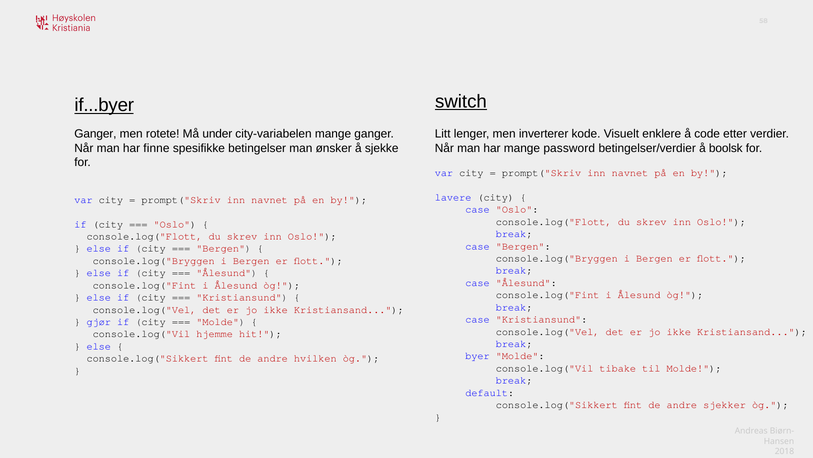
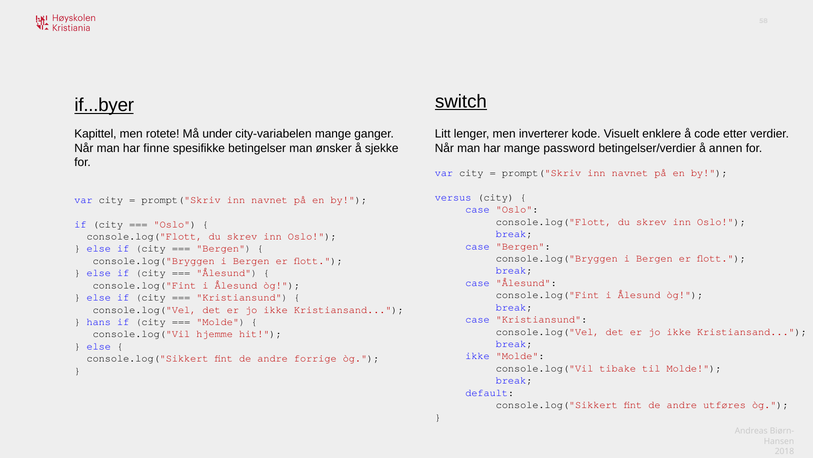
Ganger at (95, 134): Ganger -> Kapittel
boolsk: boolsk -> annen
lavere: lavere -> versus
gjør: gjør -> hans
byer at (477, 356): byer -> ikke
hvilken: hvilken -> forrige
sjekker: sjekker -> utføres
